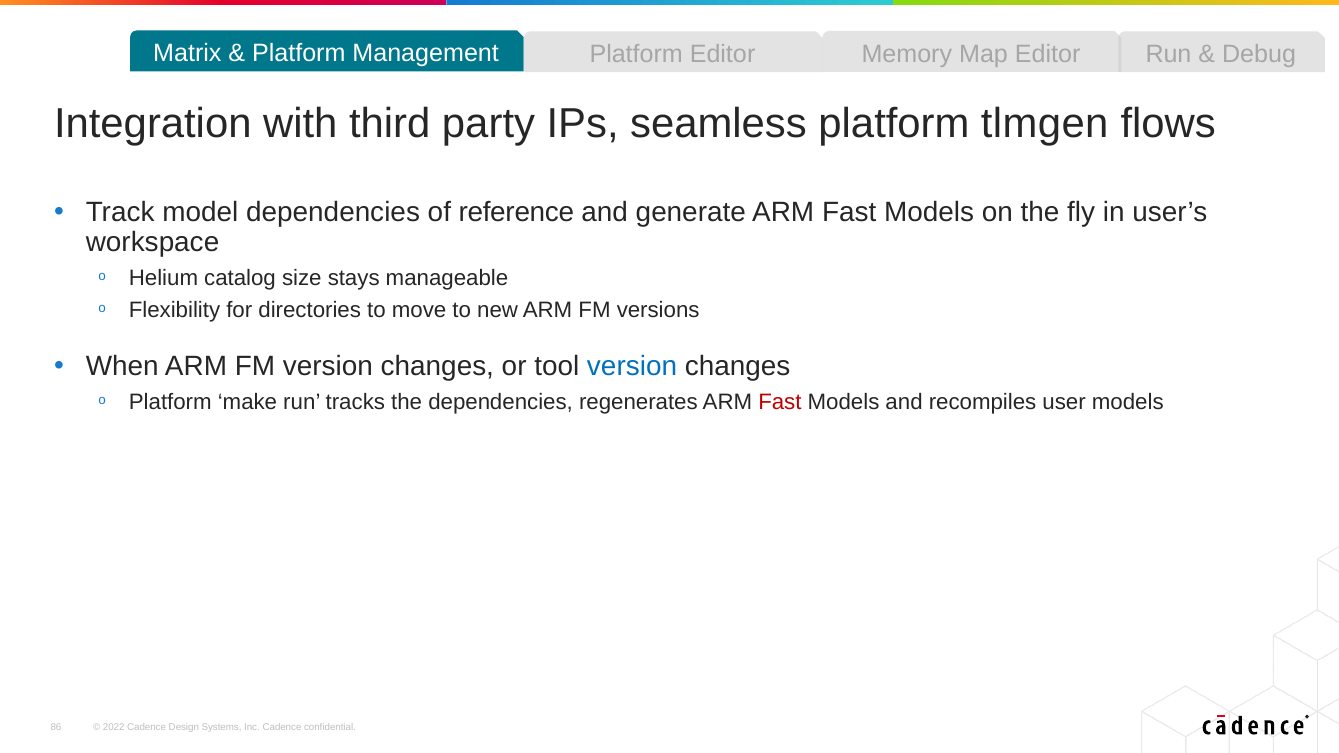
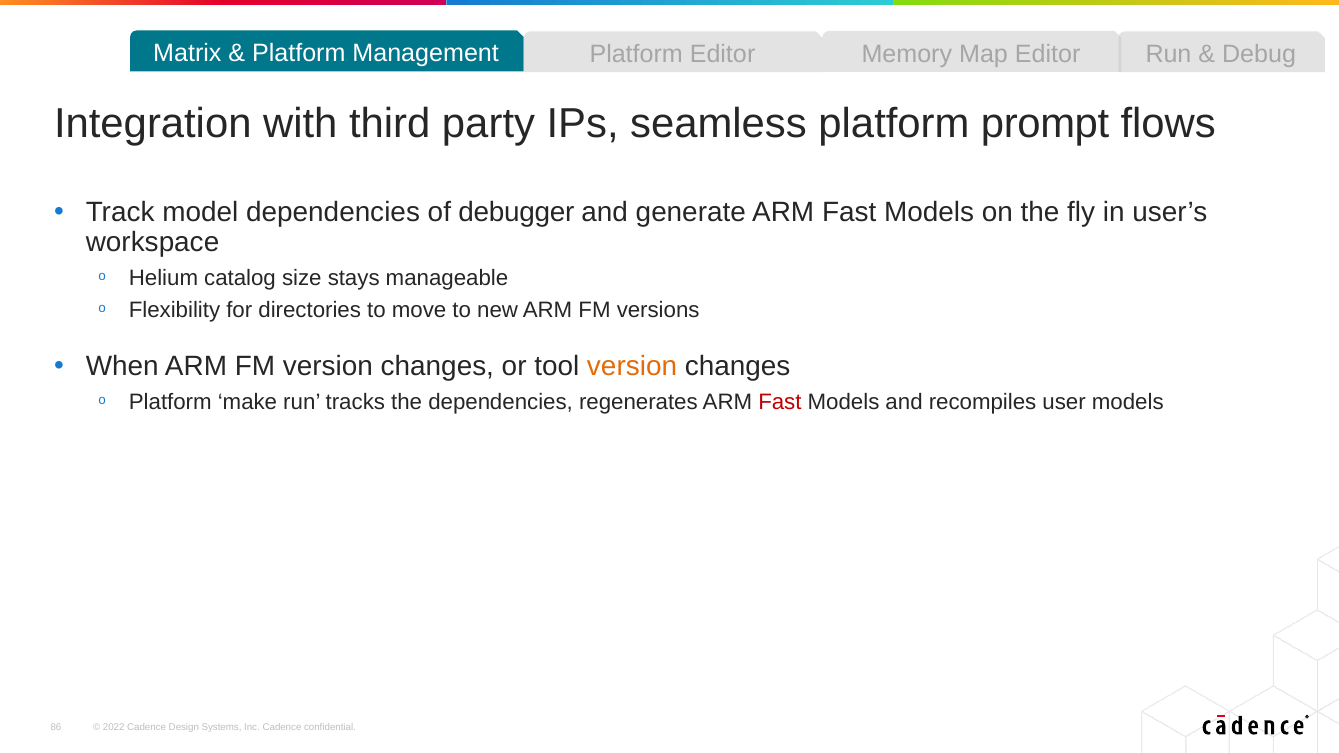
tlmgen: tlmgen -> prompt
reference: reference -> debugger
version at (632, 367) colour: blue -> orange
